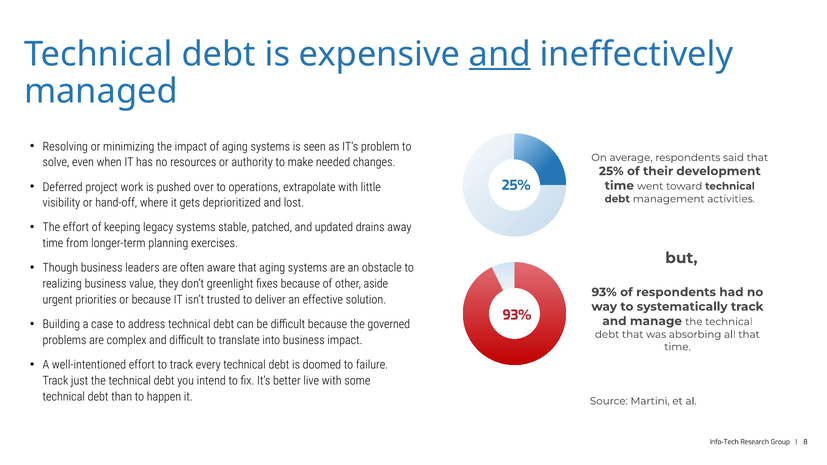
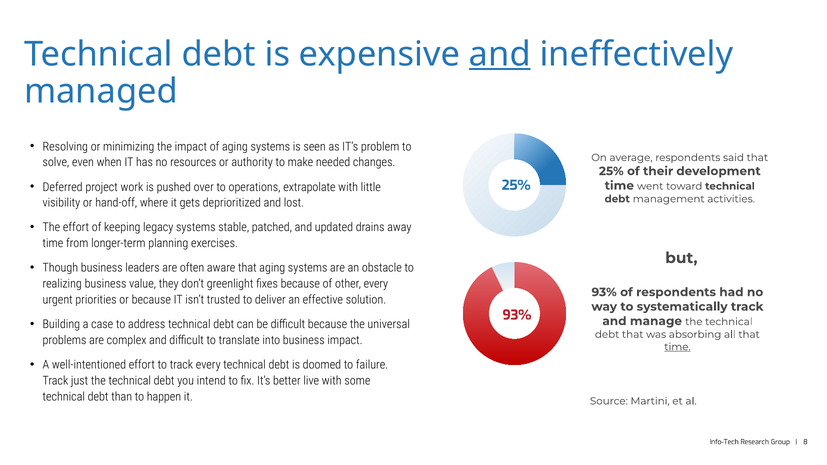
other aside: aside -> every
governed: governed -> universal
time at (677, 347) underline: none -> present
